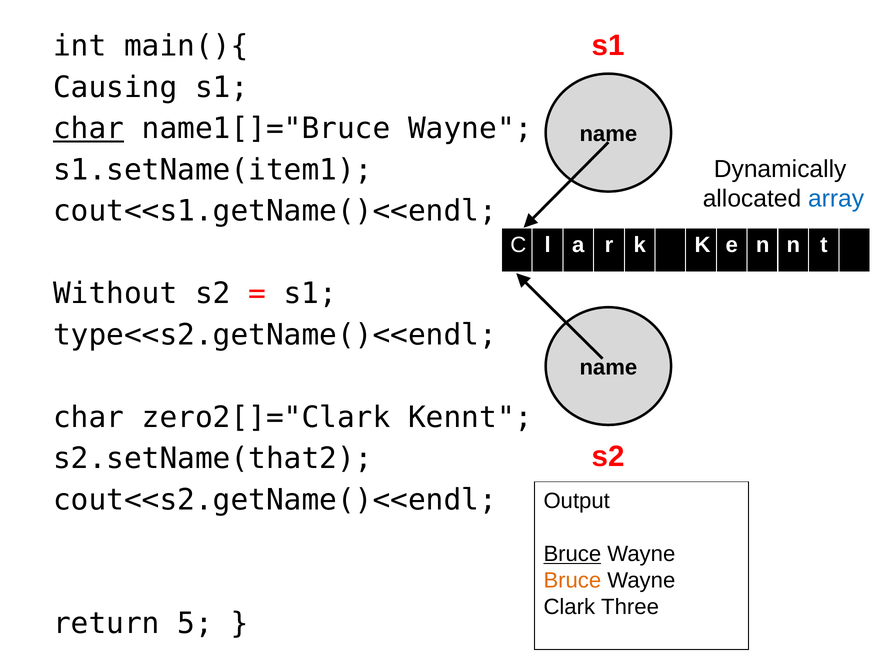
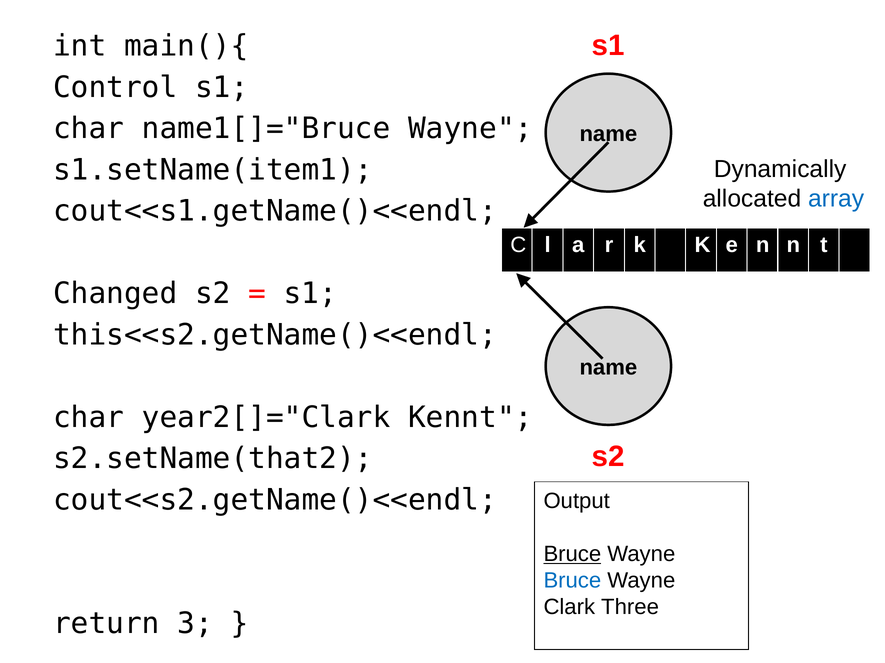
Causing: Causing -> Control
char at (89, 129) underline: present -> none
Without: Without -> Changed
type<<s2.getName()<<endl: type<<s2.getName()<<endl -> this<<s2.getName()<<endl
zero2[]="Clark: zero2[]="Clark -> year2[]="Clark
Bruce at (572, 581) colour: orange -> blue
5: 5 -> 3
